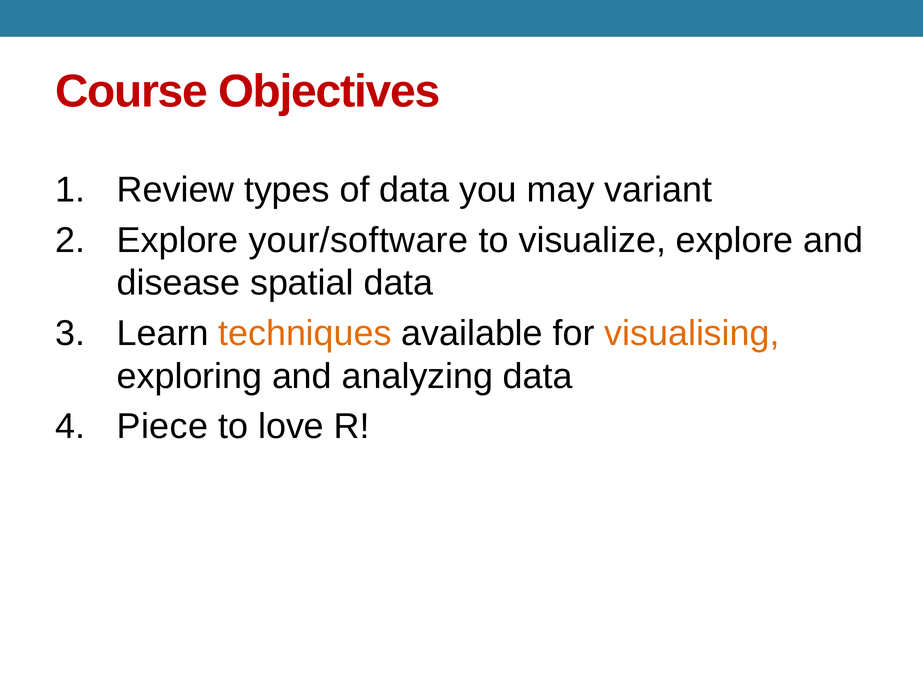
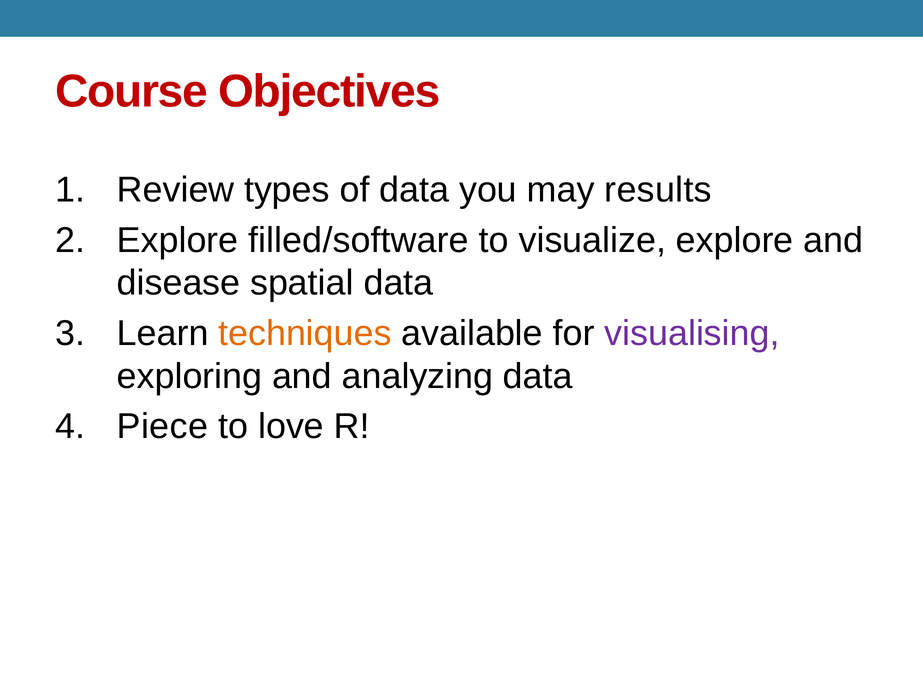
variant: variant -> results
your/software: your/software -> filled/software
visualising colour: orange -> purple
